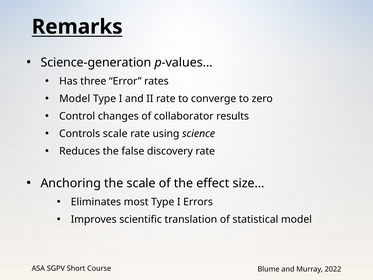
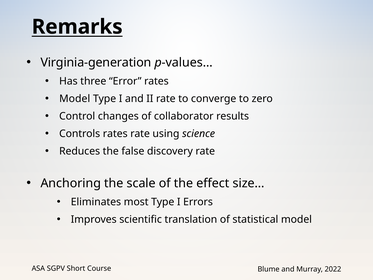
Science-generation: Science-generation -> Virginia-generation
Controls scale: scale -> rates
